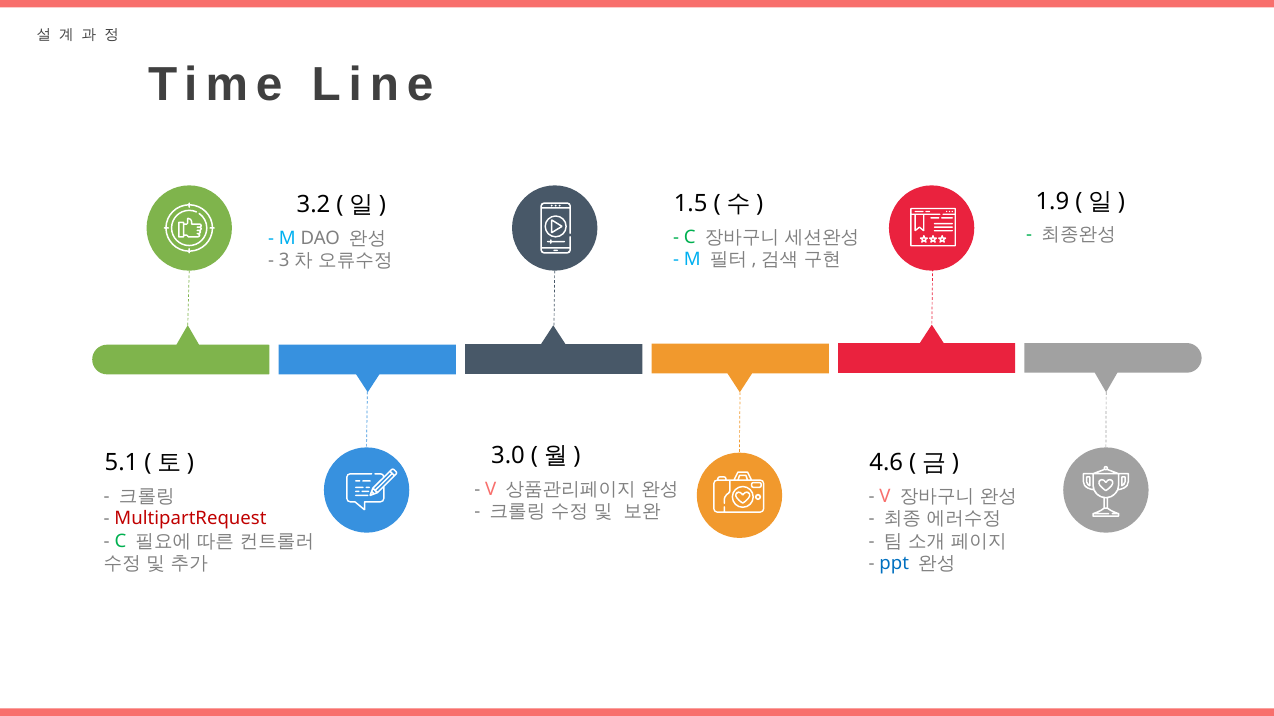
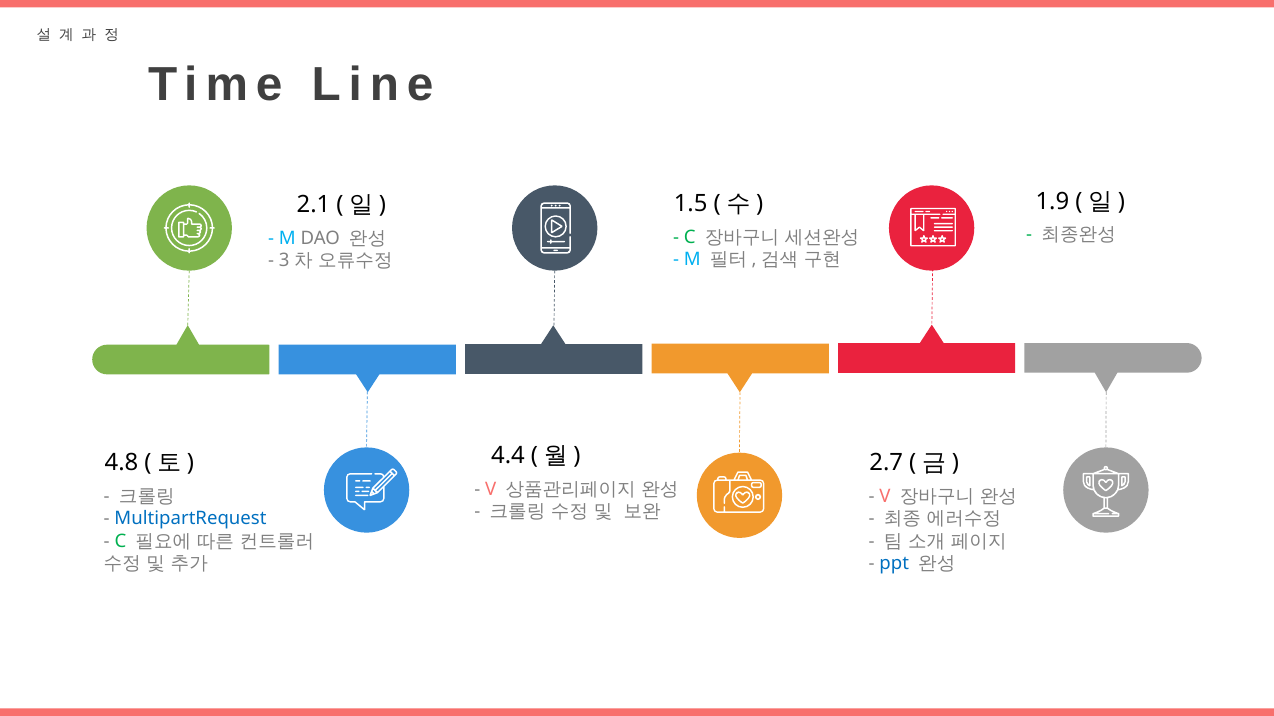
3.2: 3.2 -> 2.1
3.0: 3.0 -> 4.4
5.1: 5.1 -> 4.8
4.6: 4.6 -> 2.7
MultipartRequest colour: red -> blue
